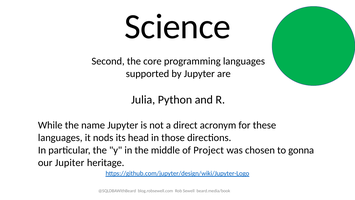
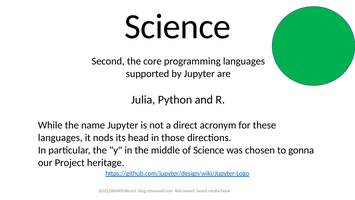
of Project: Project -> Science
Jupiter: Jupiter -> Project
